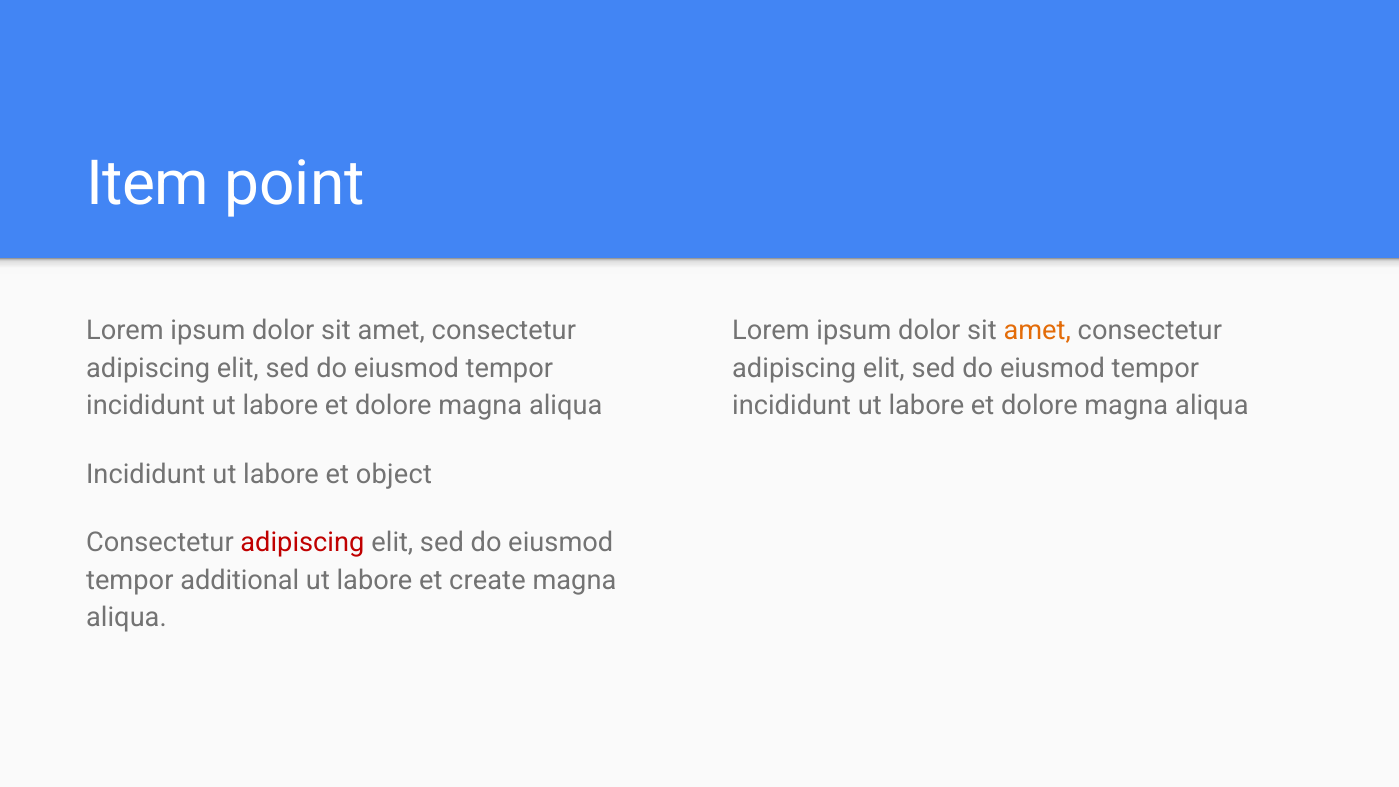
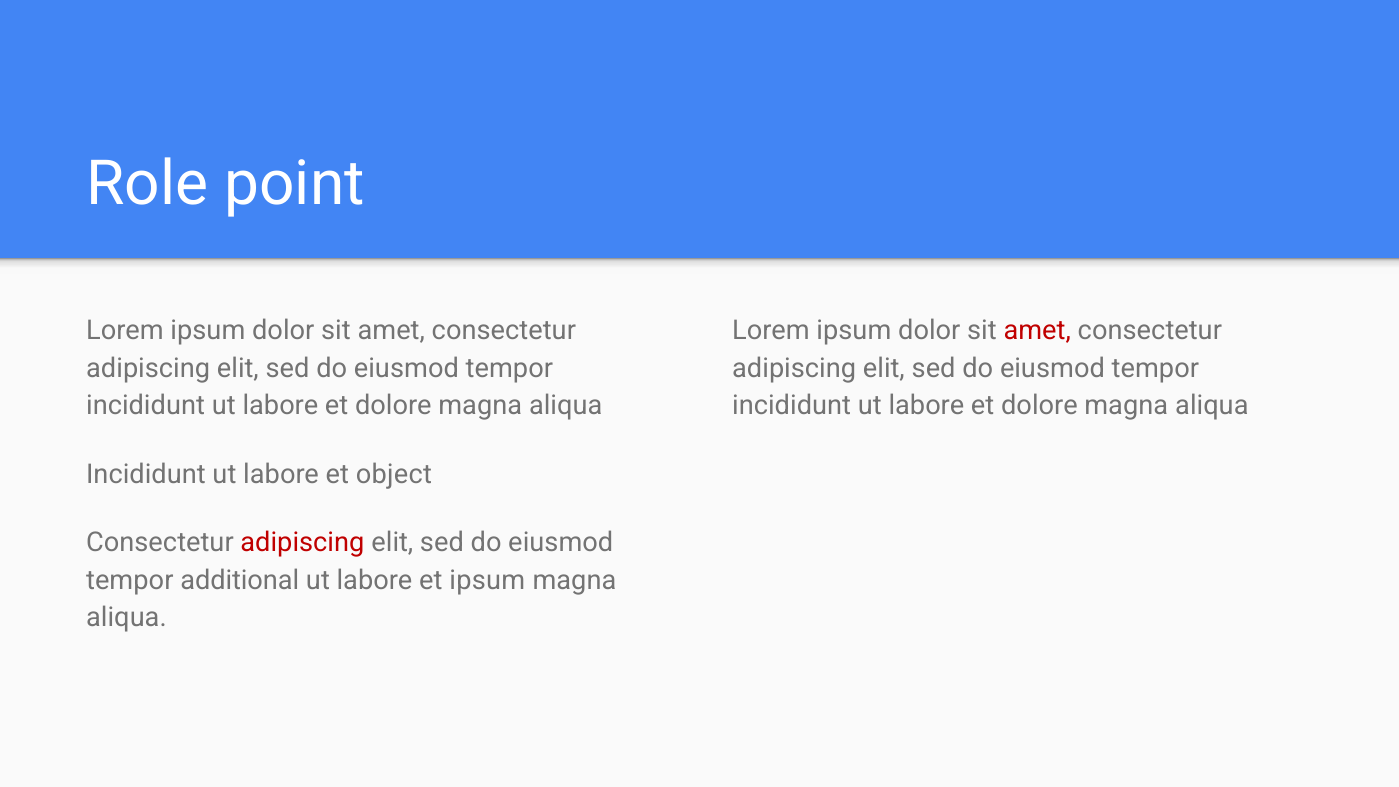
Item: Item -> Role
amet at (1037, 331) colour: orange -> red
et create: create -> ipsum
